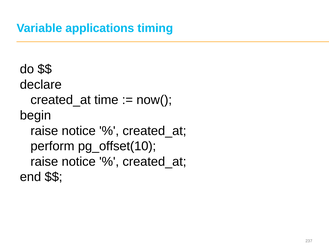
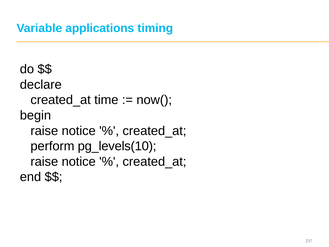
pg_offset(10: pg_offset(10 -> pg_levels(10
